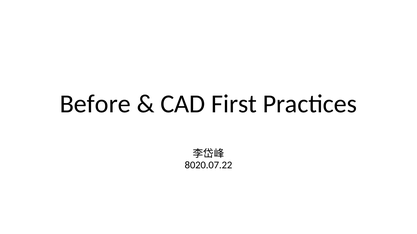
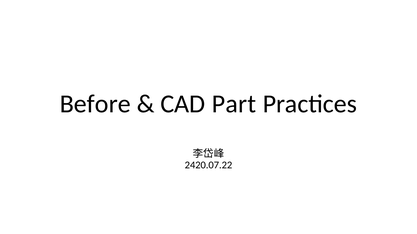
First: First -> Part
8020.07.22: 8020.07.22 -> 2420.07.22
